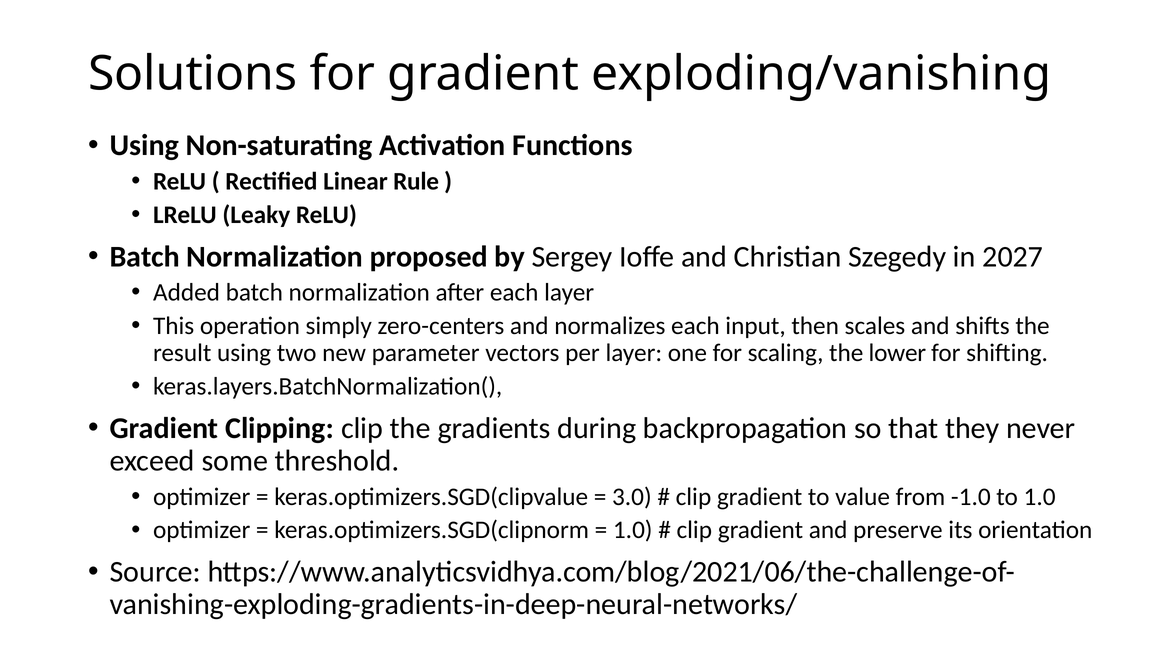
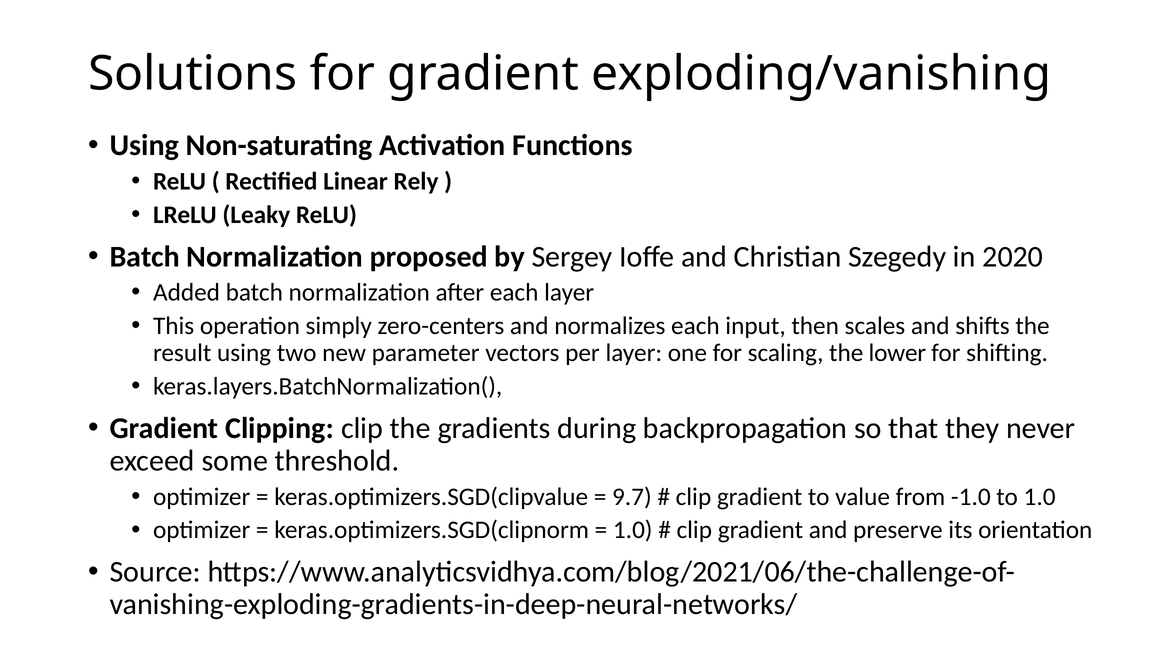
Rule: Rule -> Rely
2027: 2027 -> 2020
3.0: 3.0 -> 9.7
